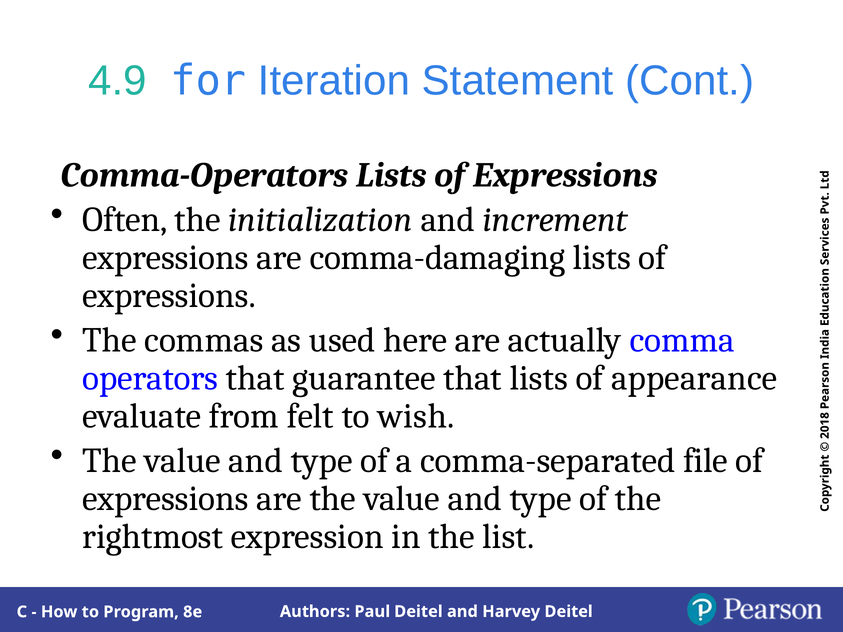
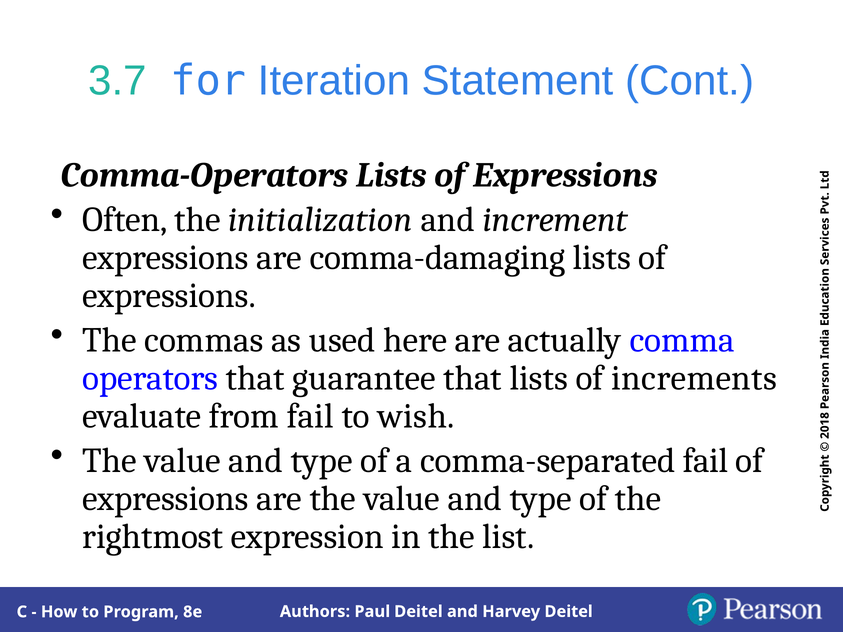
4.9: 4.9 -> 3.7
appearance: appearance -> increments
from felt: felt -> fail
comma-separated file: file -> fail
